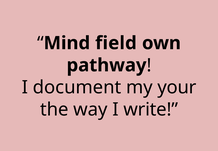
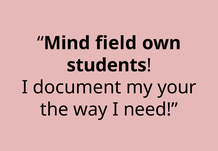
pathway: pathway -> students
write: write -> need
